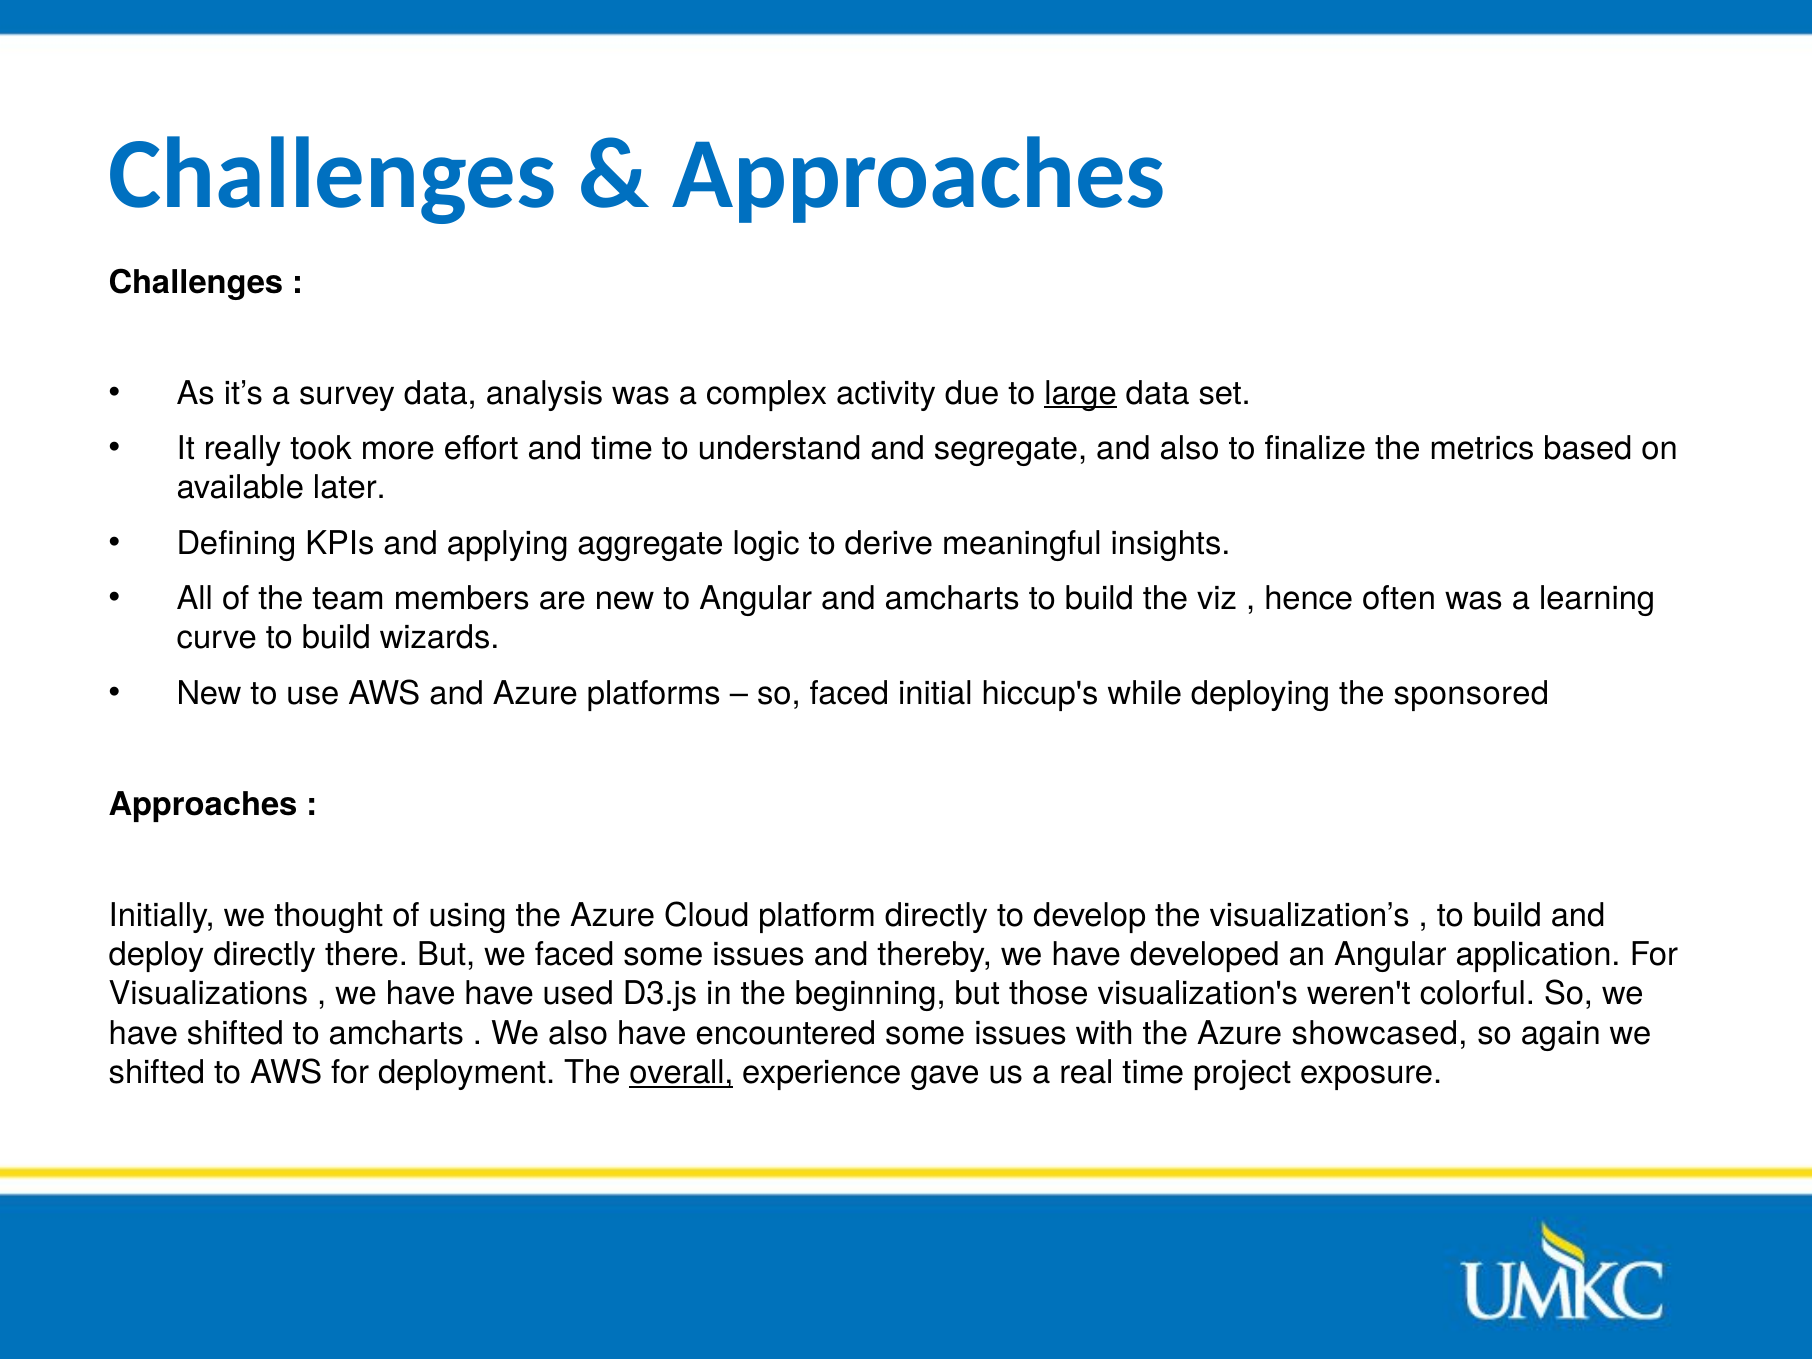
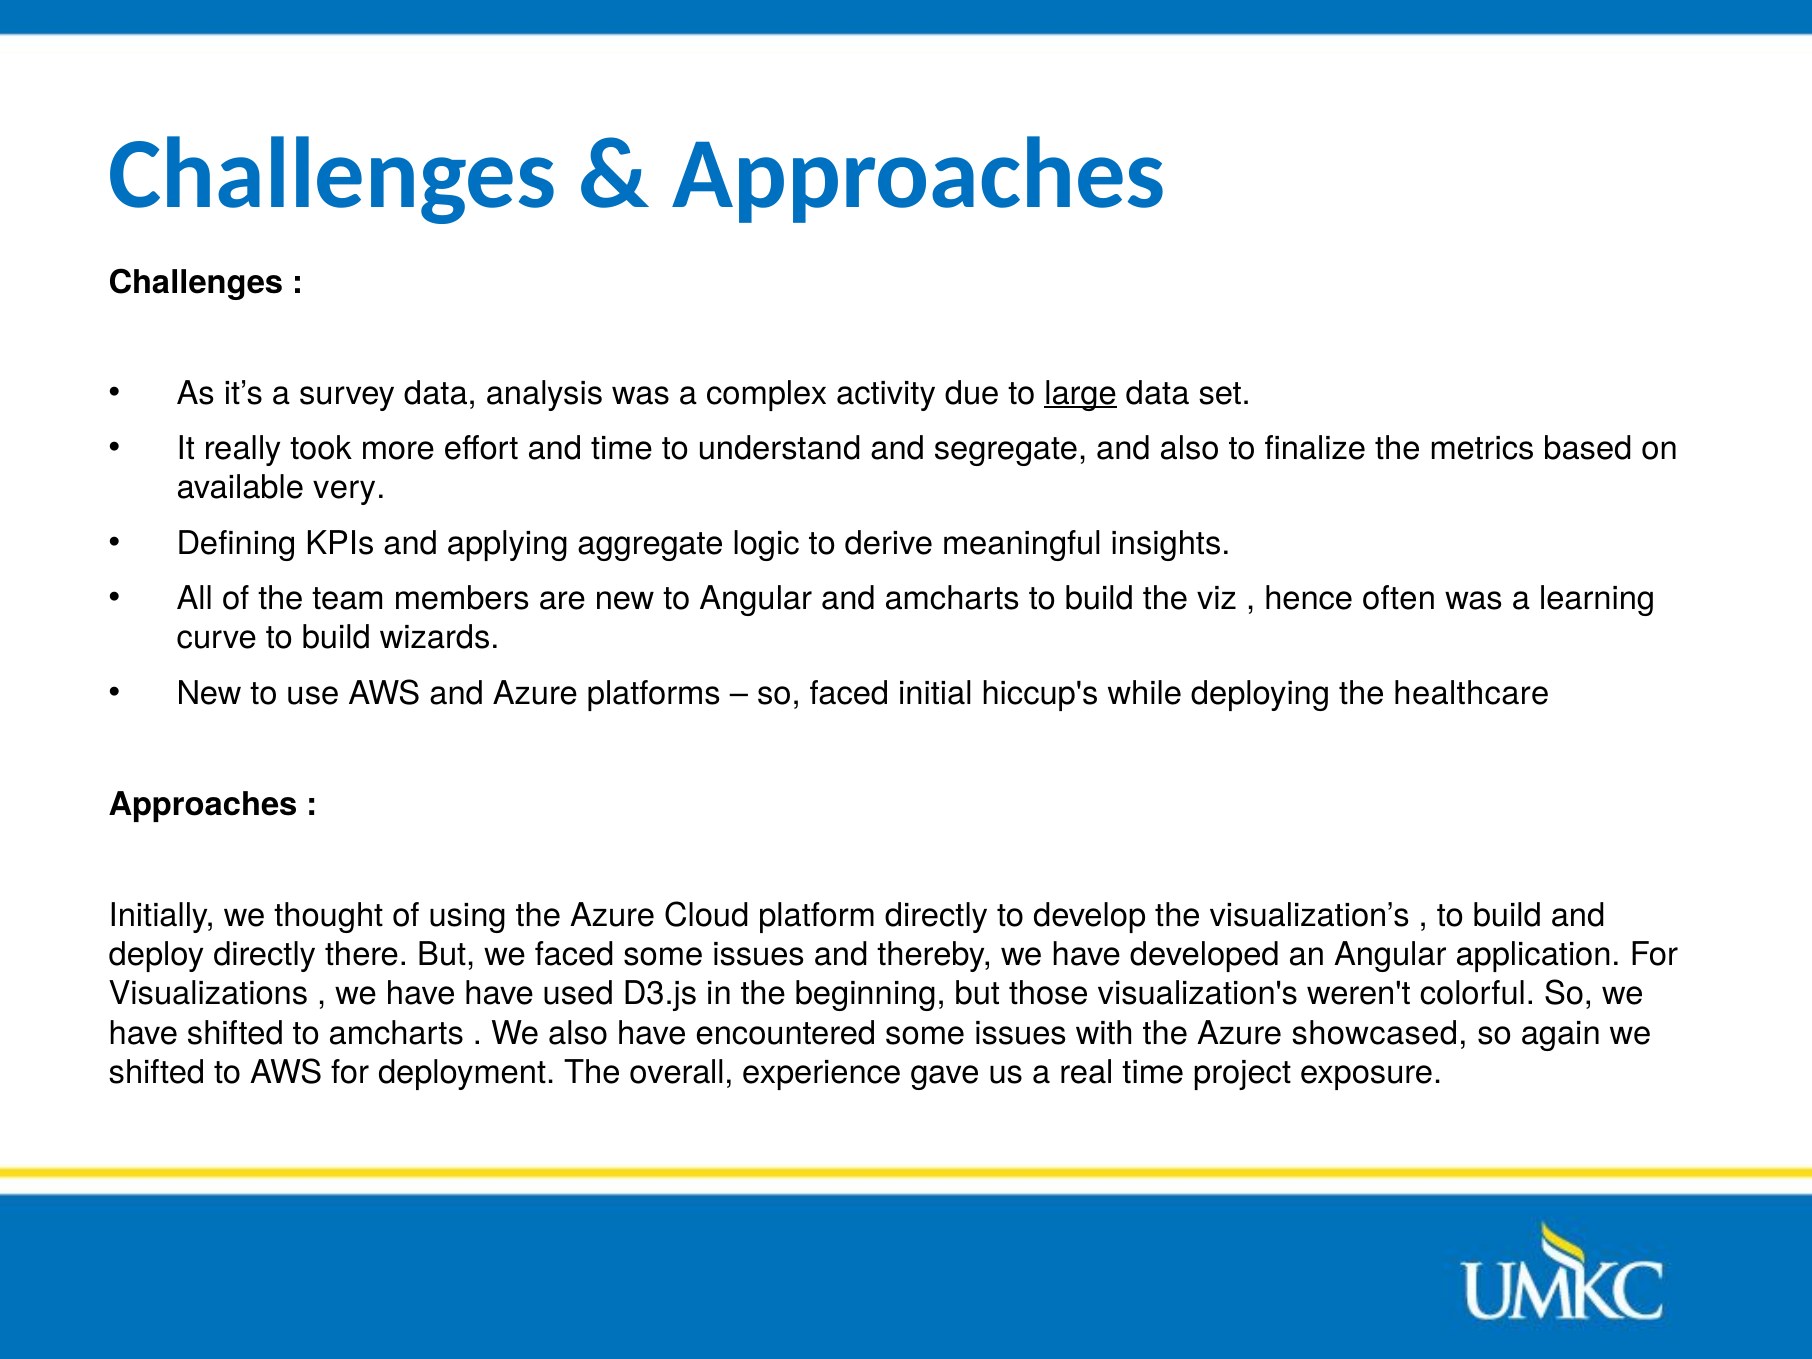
later: later -> very
sponsored: sponsored -> healthcare
overall underline: present -> none
